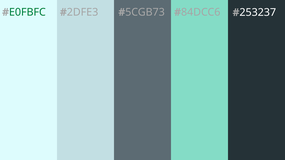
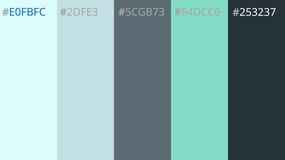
E0FBFC colour: green -> blue
